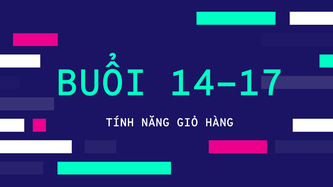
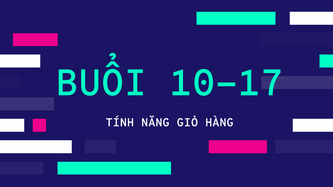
14-17: 14-17 -> 10-17
